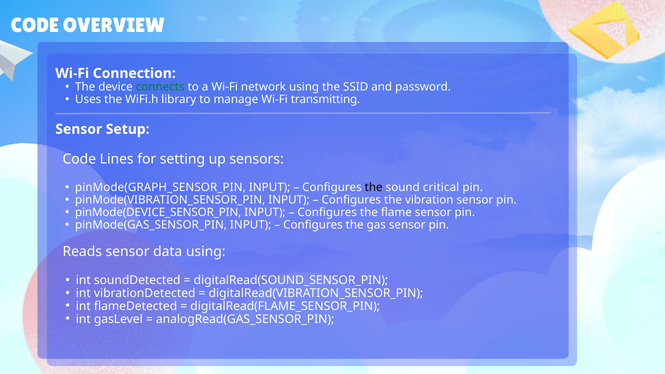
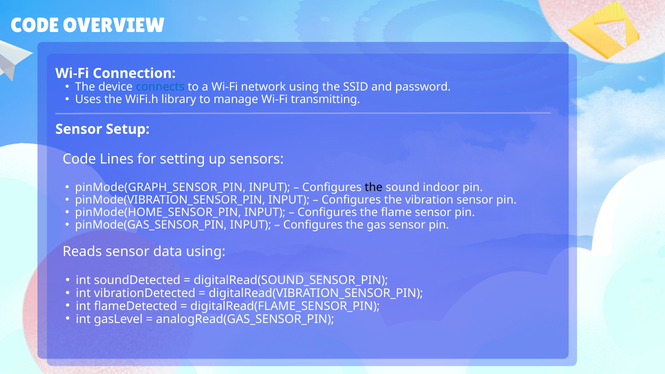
connects colour: green -> blue
critical: critical -> indoor
pinMode(DEVICE_SENSOR_PIN: pinMode(DEVICE_SENSOR_PIN -> pinMode(HOME_SENSOR_PIN
